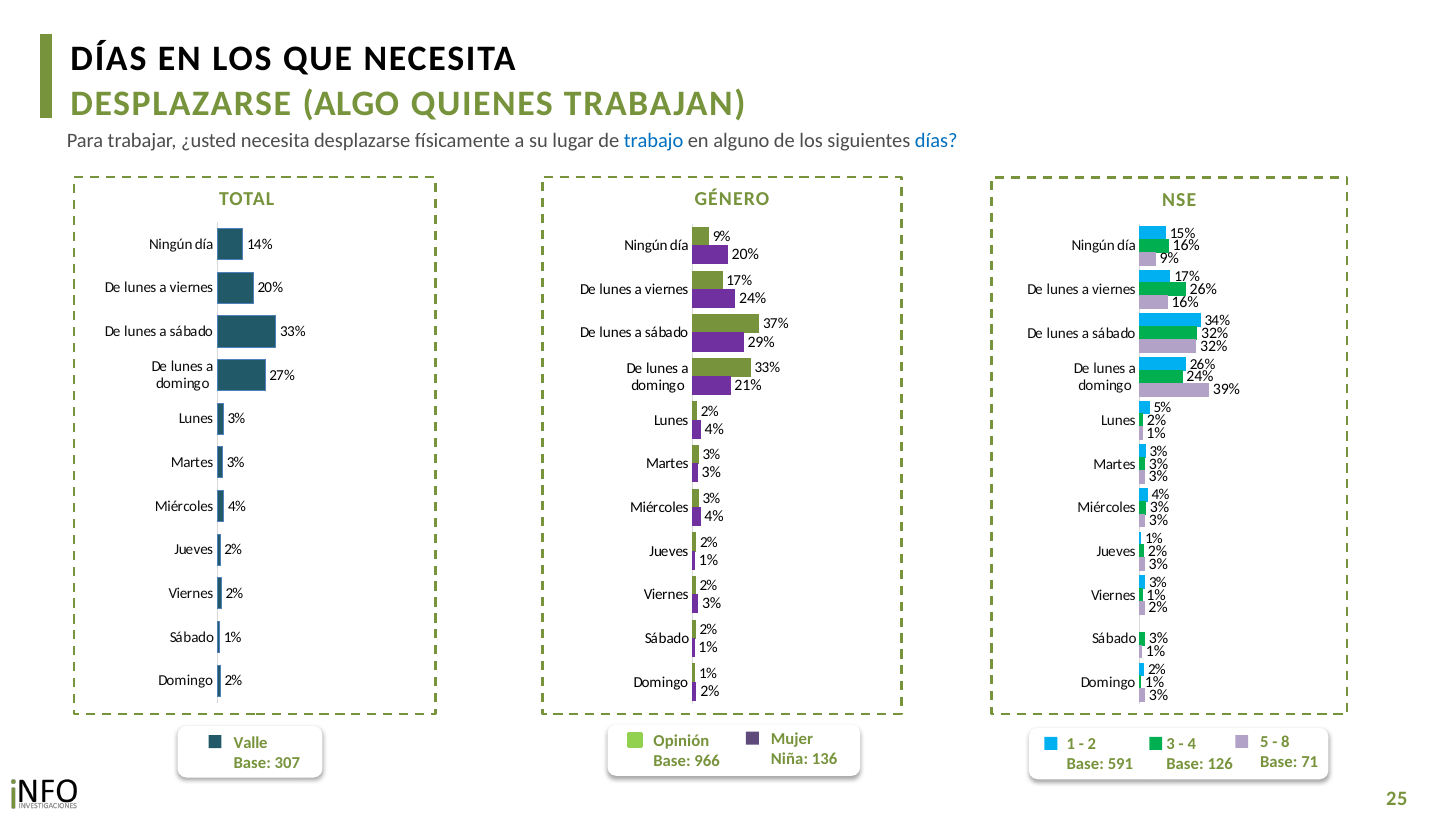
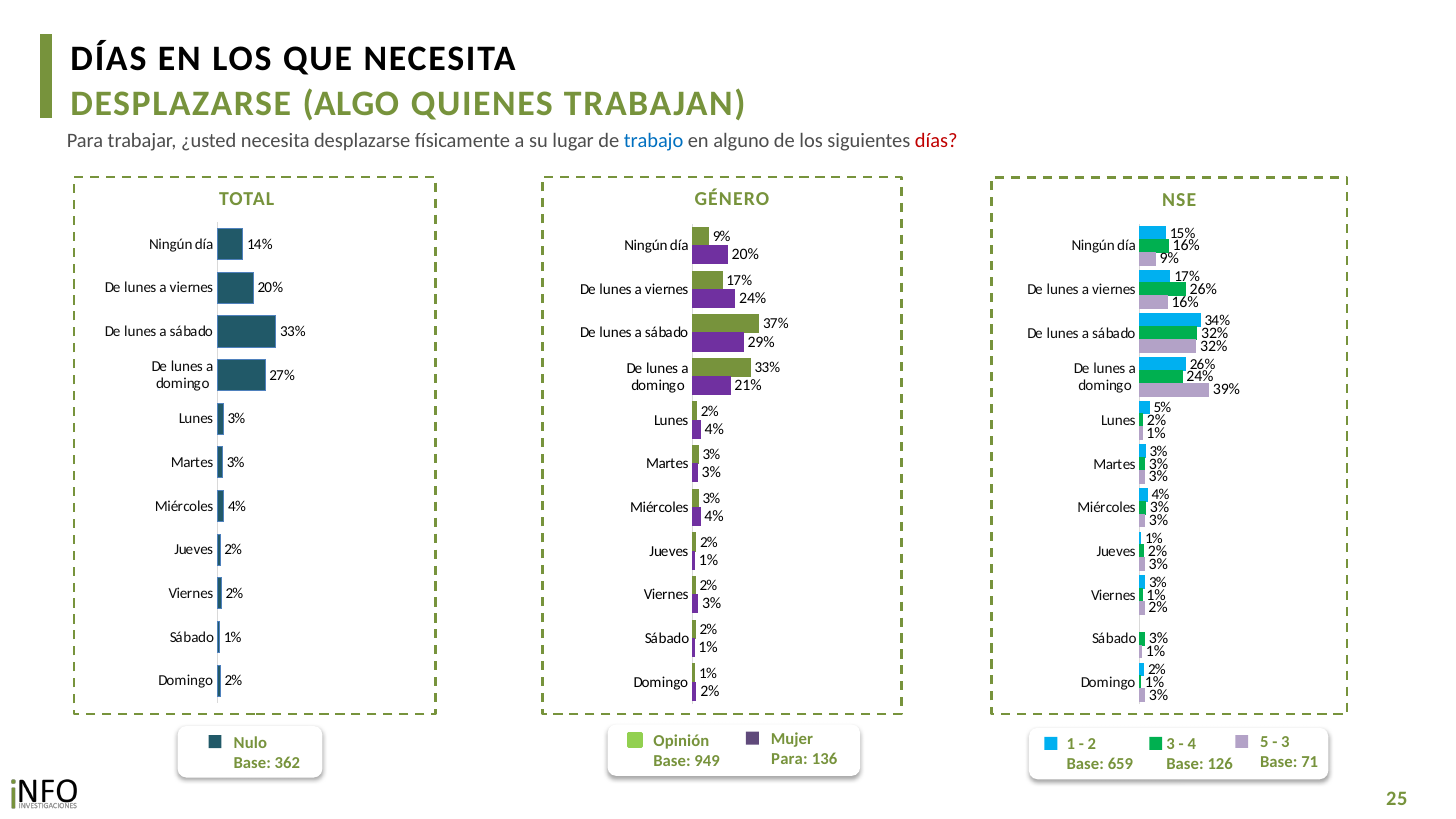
días at (936, 140) colour: blue -> red
8 at (1285, 742): 8 -> 3
Valle: Valle -> Nulo
Niña at (789, 759): Niña -> Para
966: 966 -> 949
307: 307 -> 362
591: 591 -> 659
